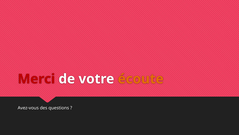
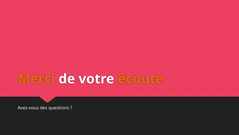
Merci colour: red -> orange
